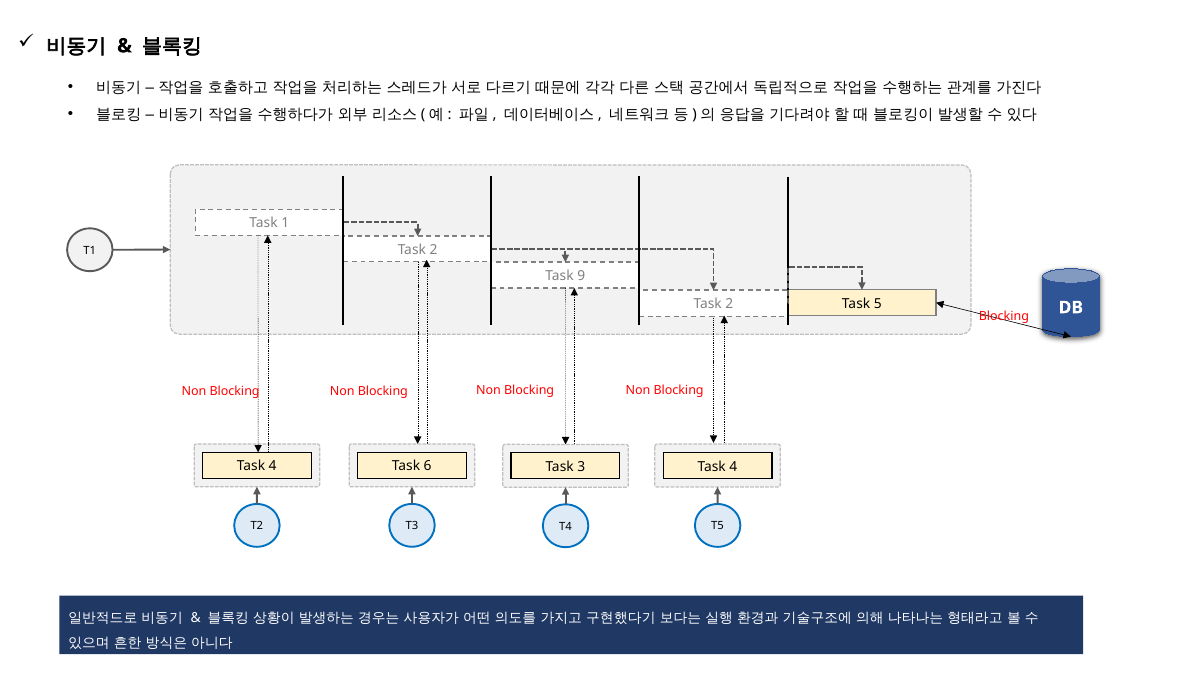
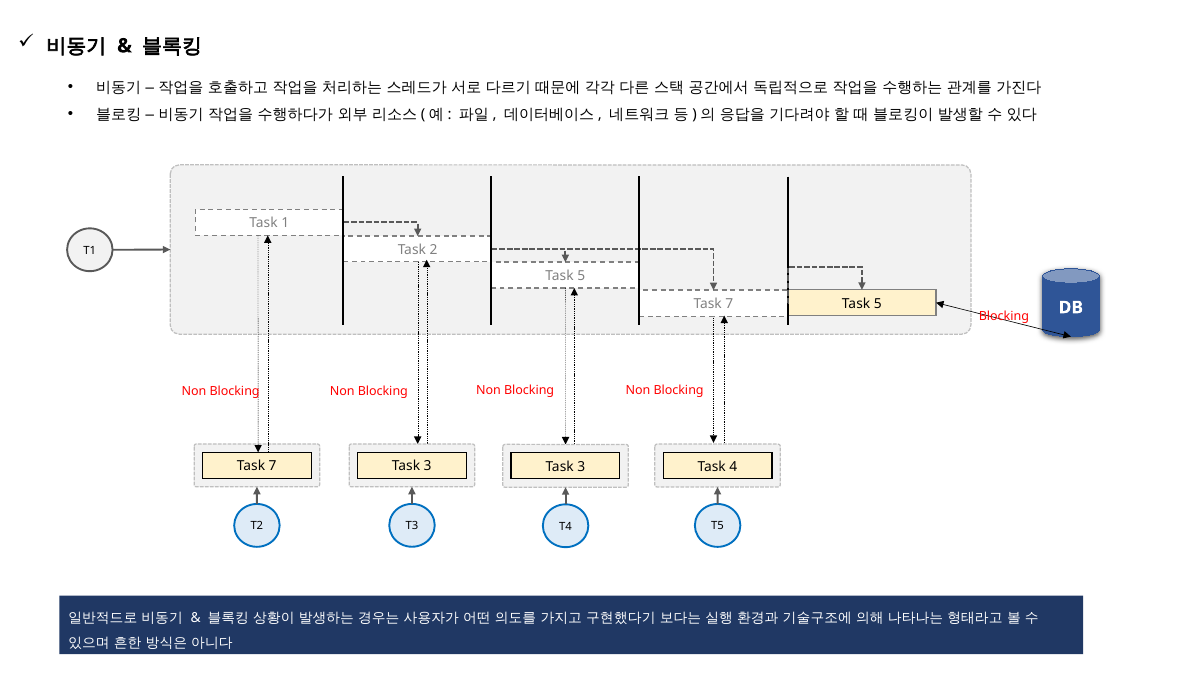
9 at (581, 276): 9 -> 5
2 at (729, 304): 2 -> 7
4 at (273, 466): 4 -> 7
6 at (428, 466): 6 -> 3
